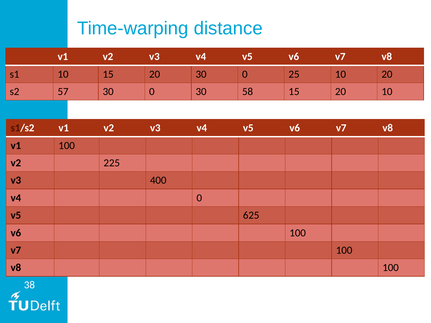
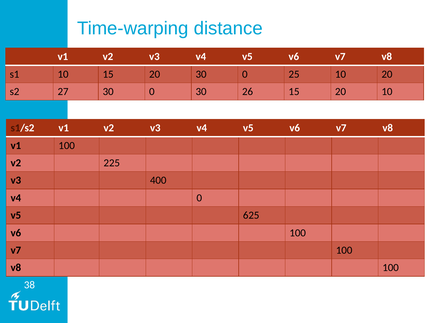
57: 57 -> 27
58: 58 -> 26
